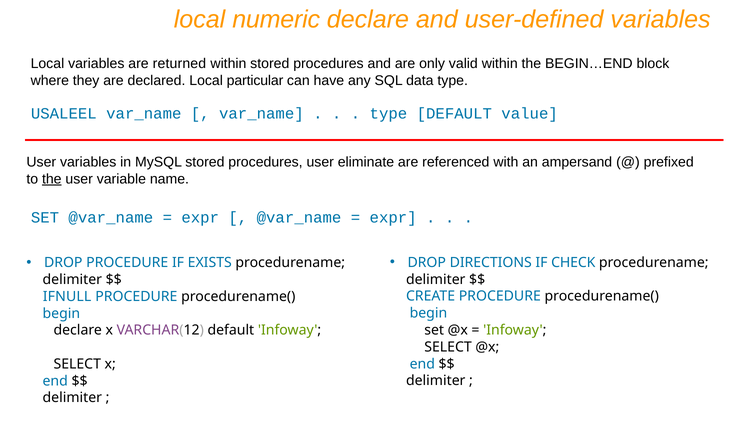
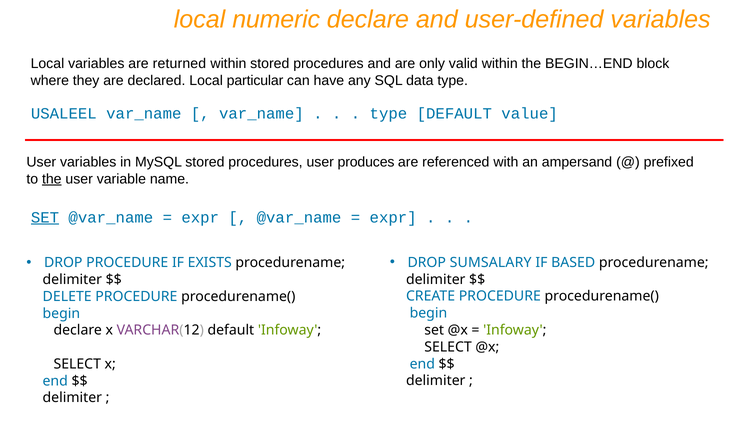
eliminate: eliminate -> produces
SET at (45, 218) underline: none -> present
DIRECTIONS: DIRECTIONS -> SUMSALARY
CHECK: CHECK -> BASED
IFNULL: IFNULL -> DELETE
